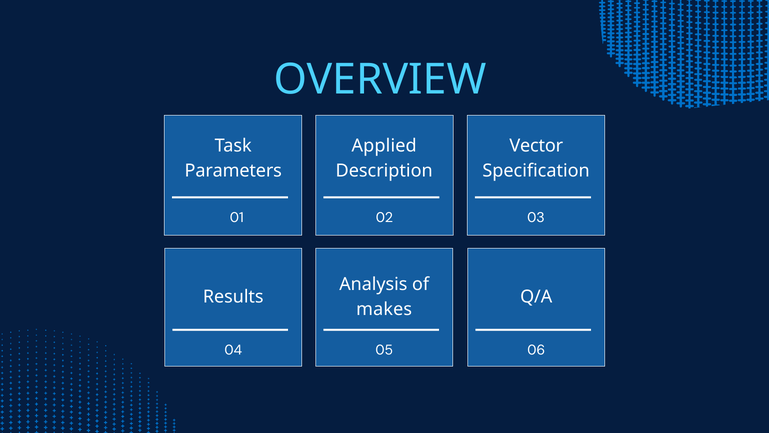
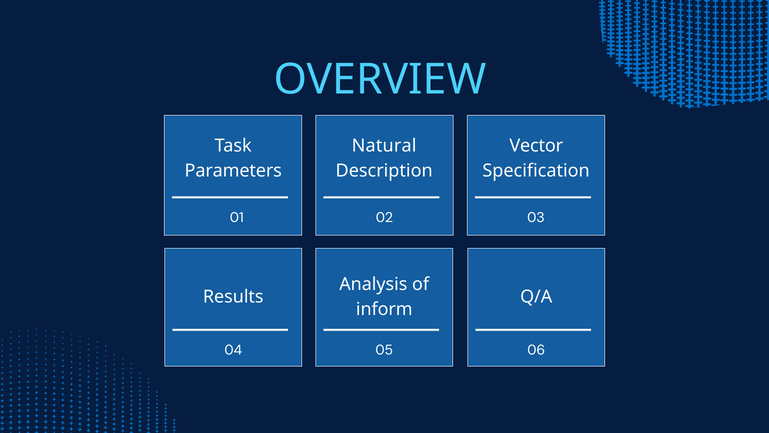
Applied: Applied -> Natural
makes: makes -> inform
